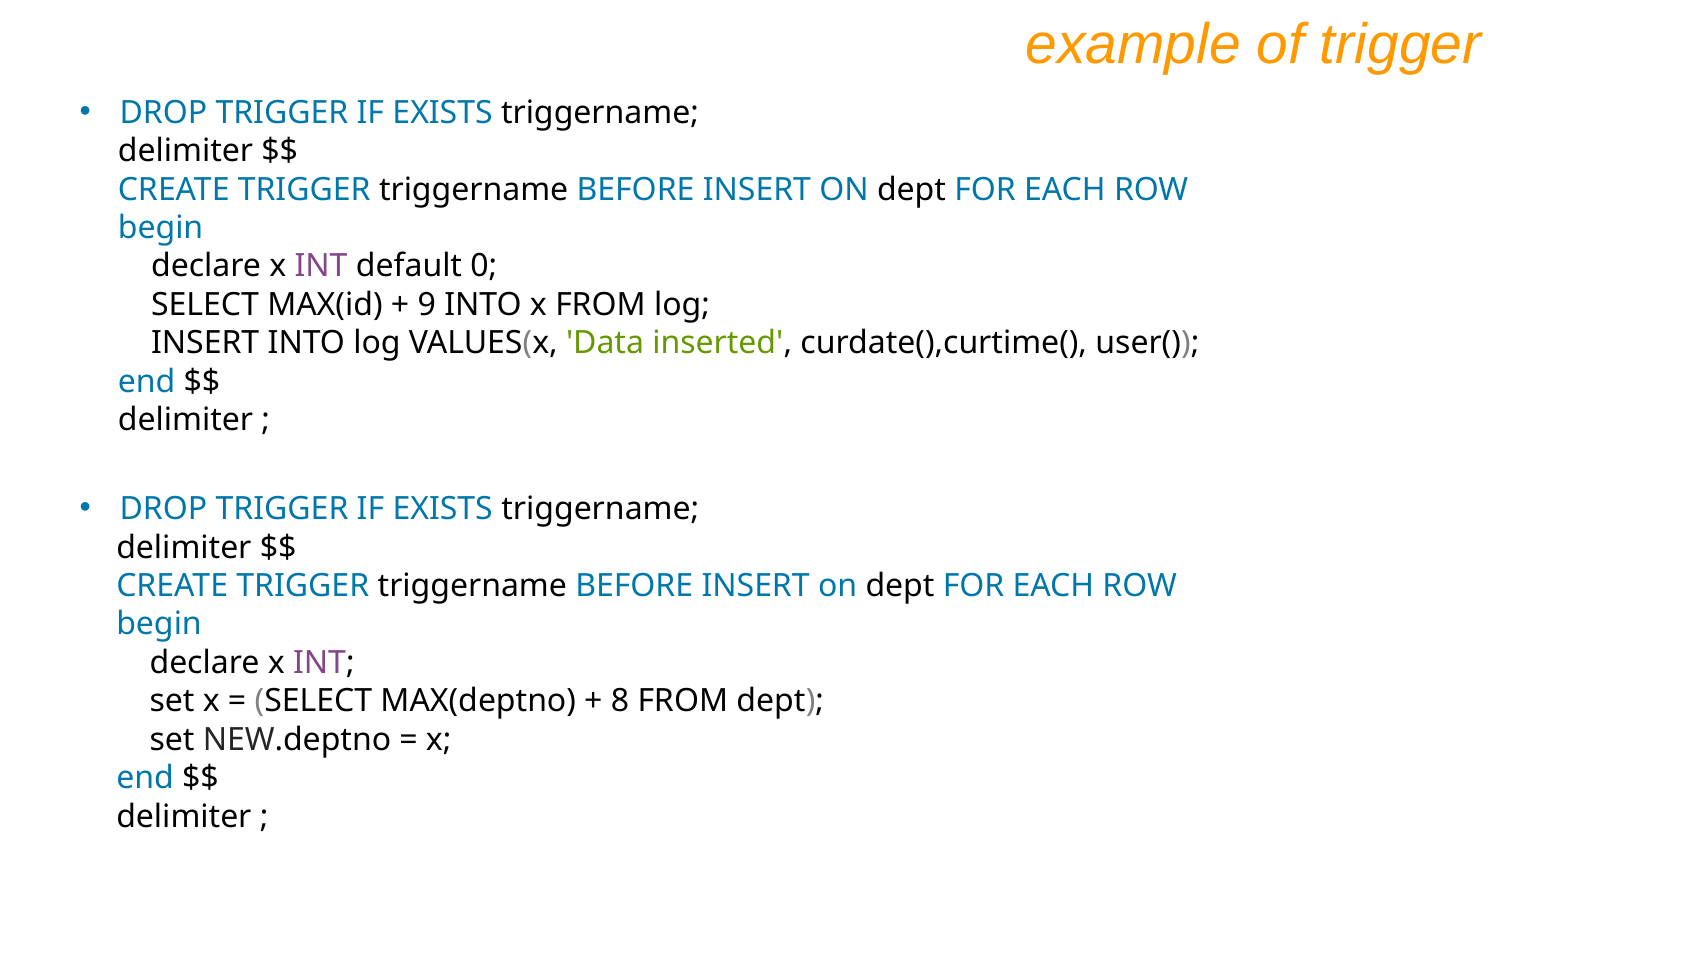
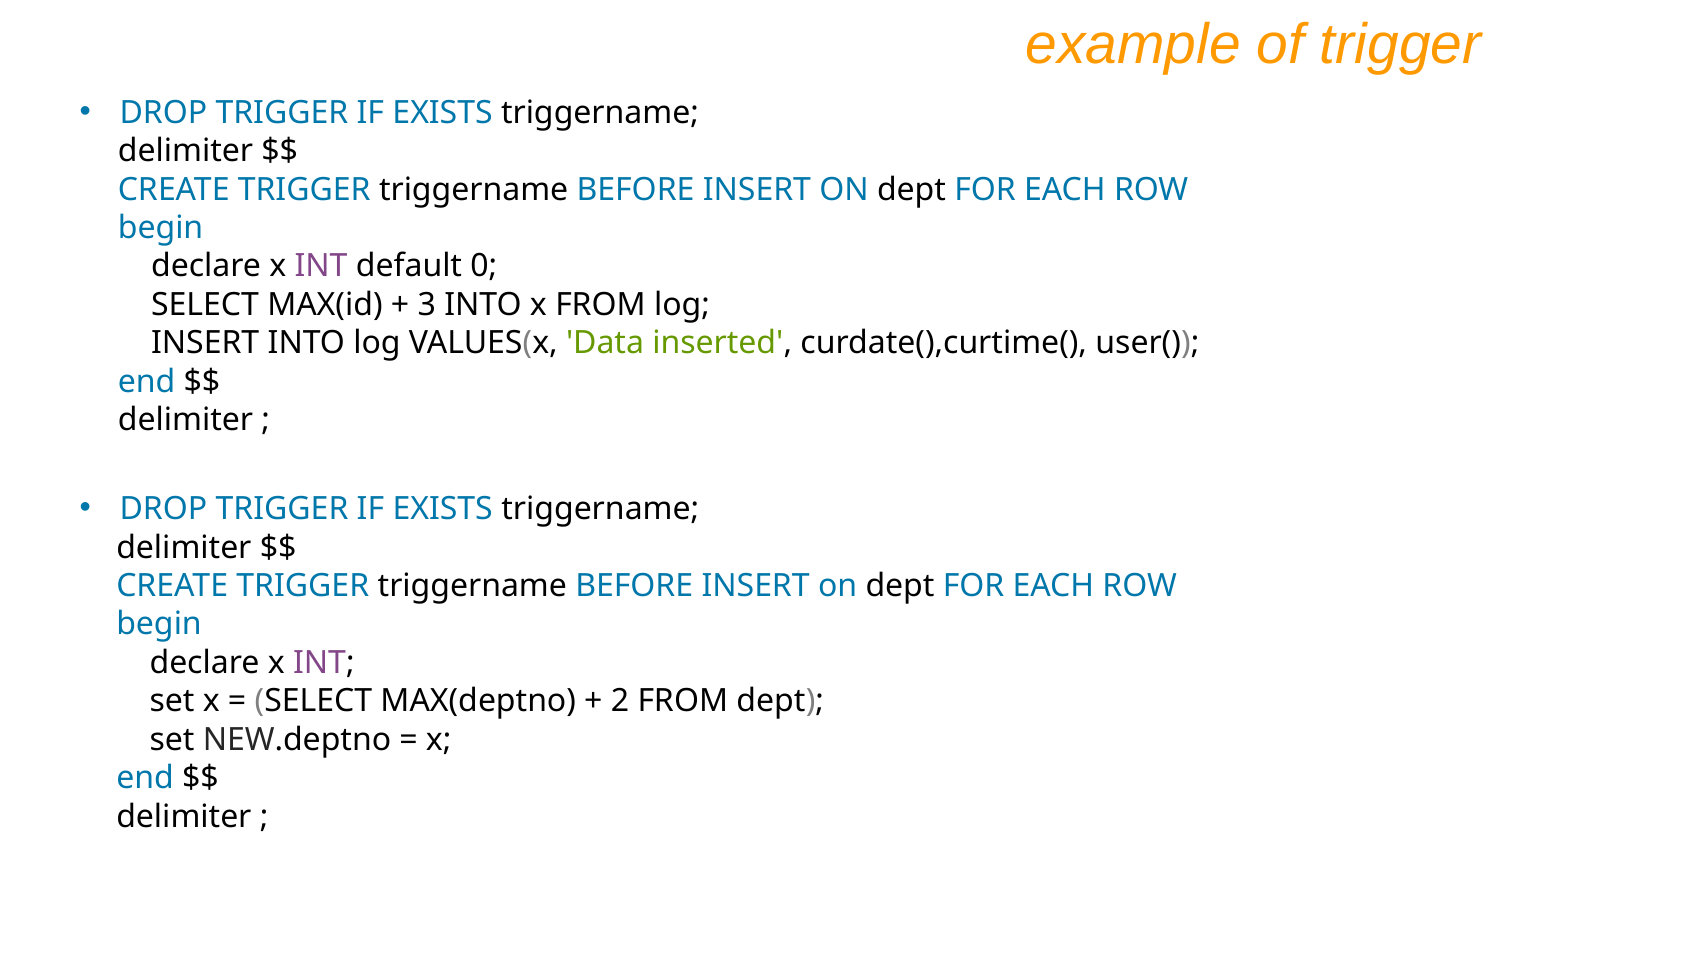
9: 9 -> 3
8: 8 -> 2
